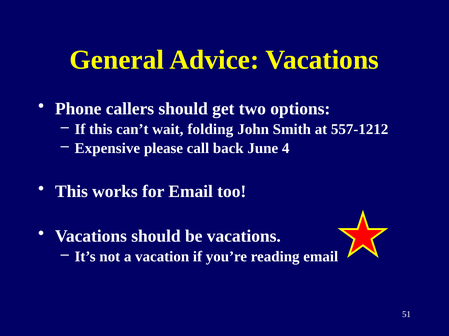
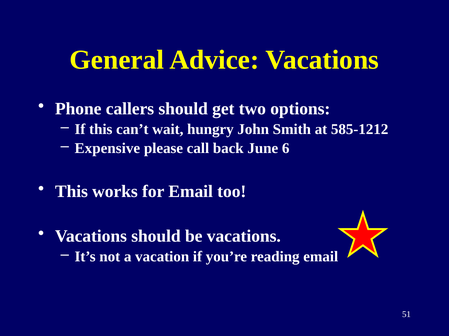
folding: folding -> hungry
557-1212: 557-1212 -> 585-1212
4: 4 -> 6
